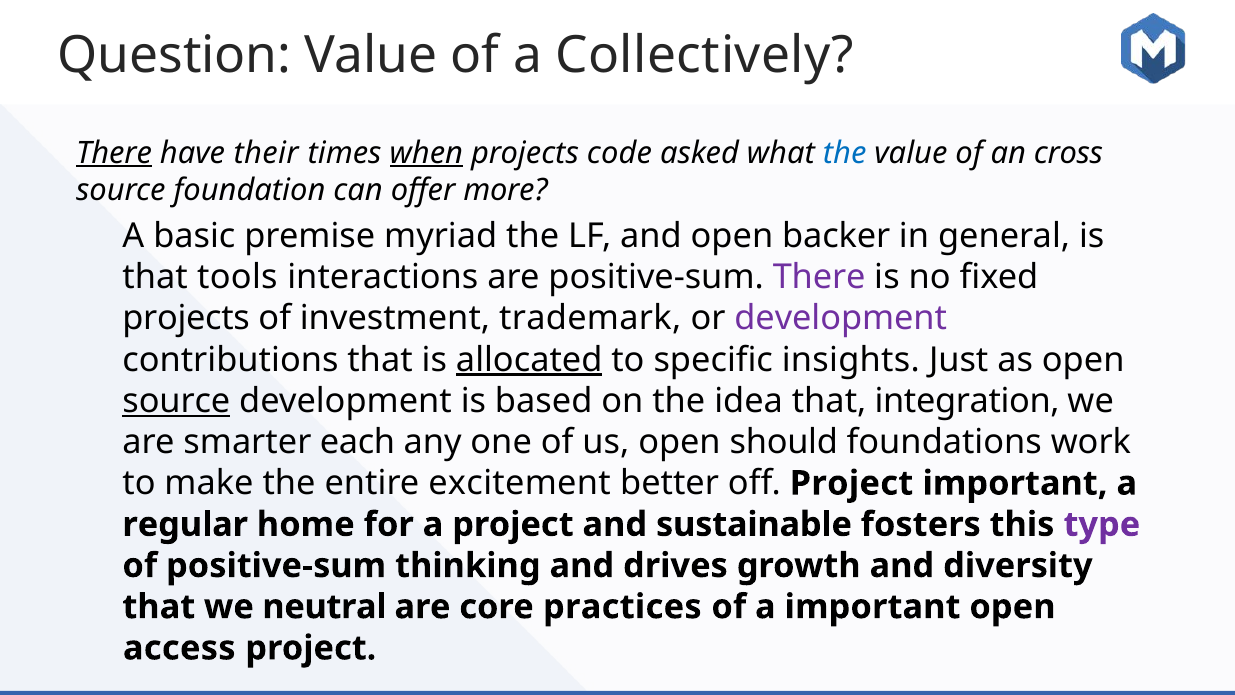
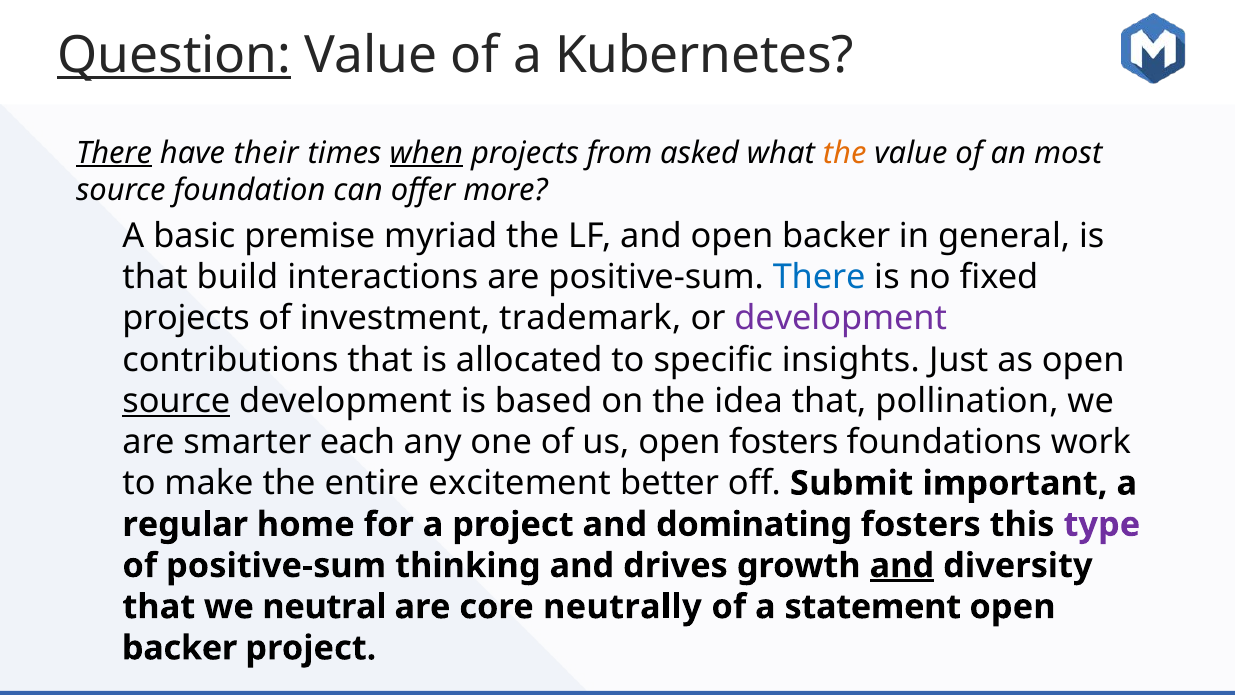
Question underline: none -> present
Collectively: Collectively -> Kubernetes
code: code -> from
the at (845, 153) colour: blue -> orange
cross: cross -> most
tools: tools -> build
There at (819, 277) colour: purple -> blue
allocated underline: present -> none
integration: integration -> pollination
open should: should -> fosters
off Project: Project -> Submit
sustainable: sustainable -> dominating
and at (902, 565) underline: none -> present
practices: practices -> neutrally
a important: important -> statement
access at (179, 648): access -> backer
